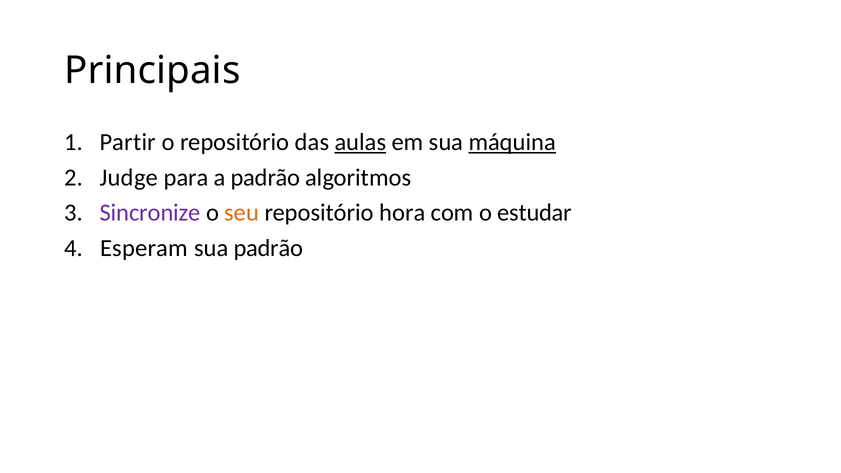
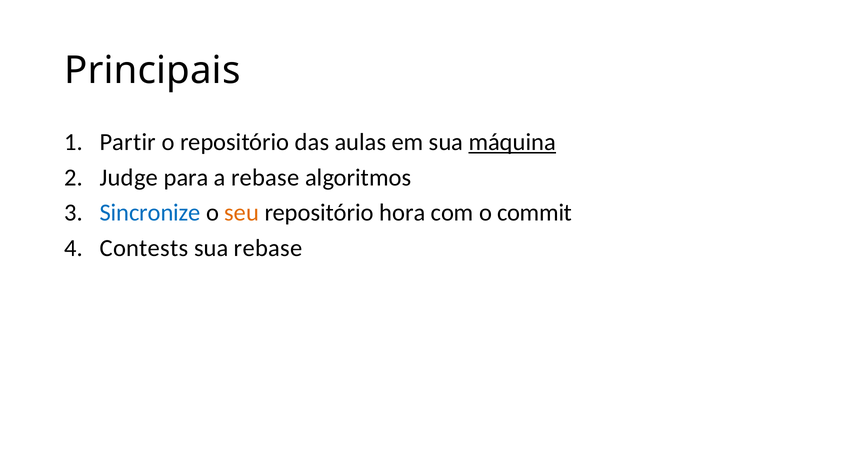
aulas underline: present -> none
a padrão: padrão -> rebase
Sincronize colour: purple -> blue
estudar: estudar -> commit
Esperam: Esperam -> Contests
sua padrão: padrão -> rebase
